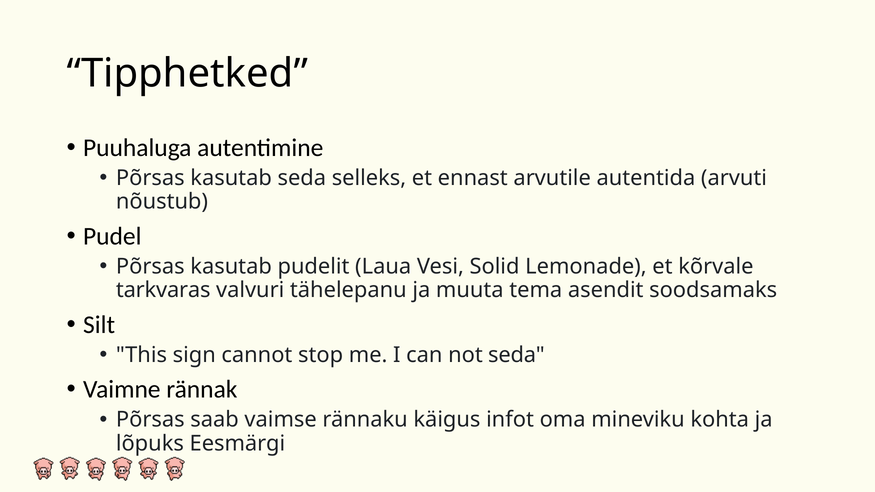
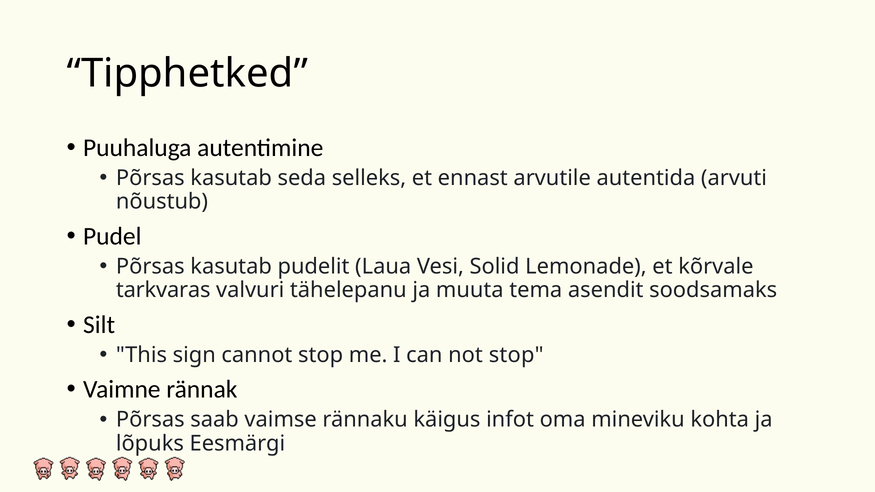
not seda: seda -> stop
